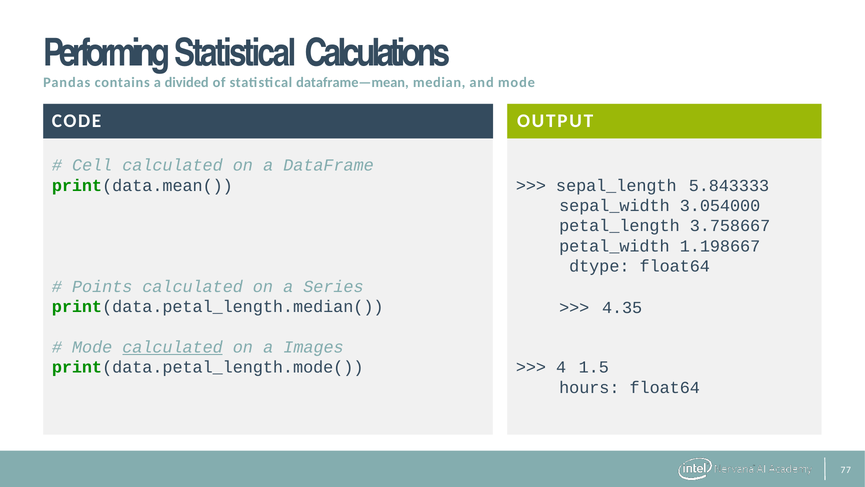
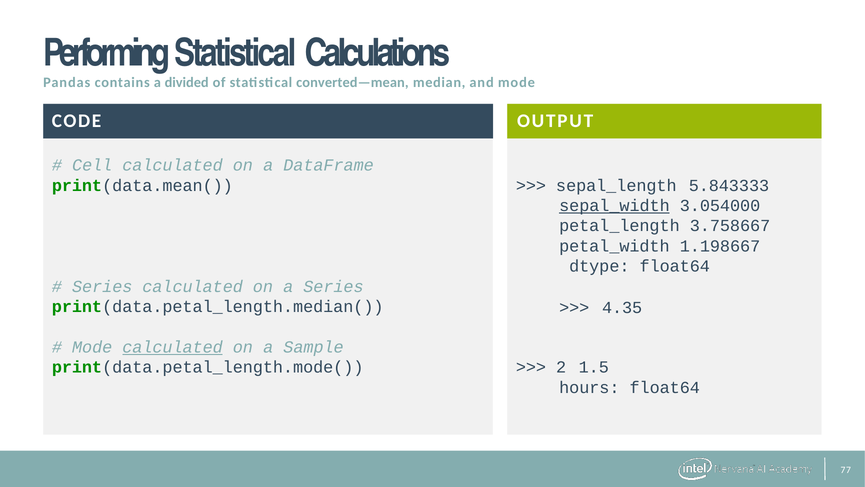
dataframe—mean: dataframe—mean -> converted—mean
sepal_width underline: none -> present
Points at (102, 286): Points -> Series
Images: Images -> Sample
4: 4 -> 2
